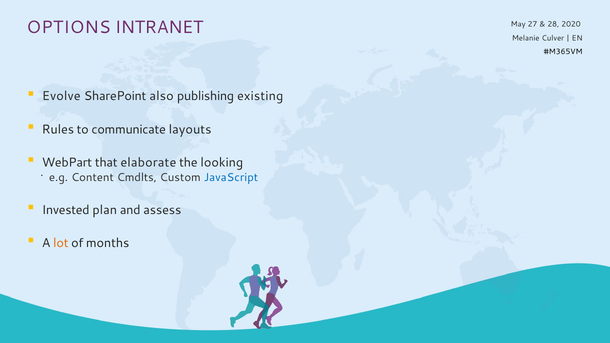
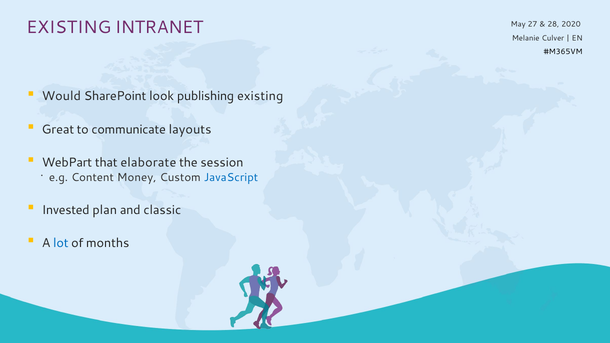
OPTIONS at (69, 27): OPTIONS -> EXISTING
Evolve: Evolve -> Would
also: also -> look
Rules: Rules -> Great
looking: looking -> session
Cmdlts: Cmdlts -> Money
assess: assess -> classic
lot colour: orange -> blue
